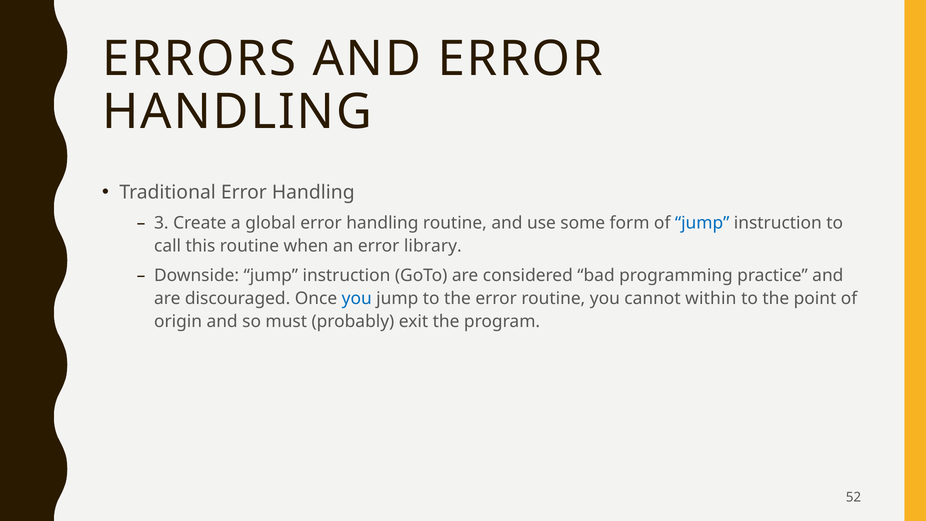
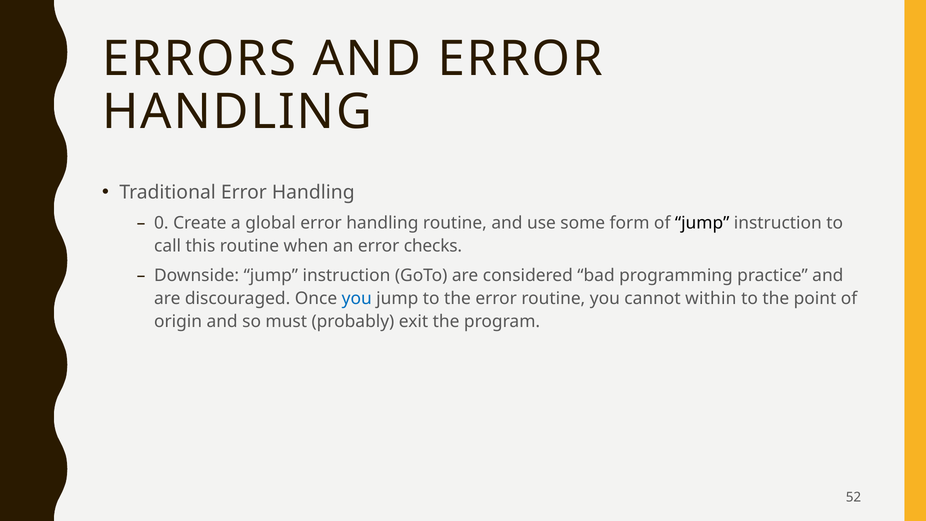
3: 3 -> 0
jump at (702, 223) colour: blue -> black
library: library -> checks
